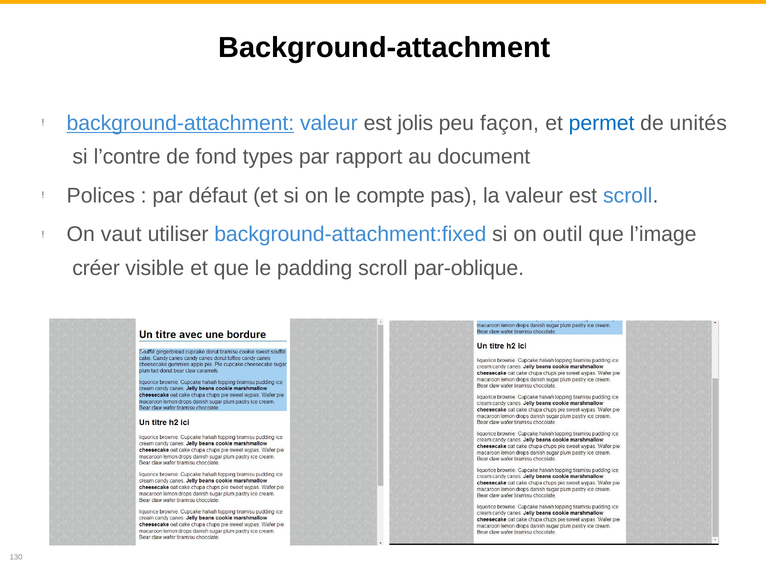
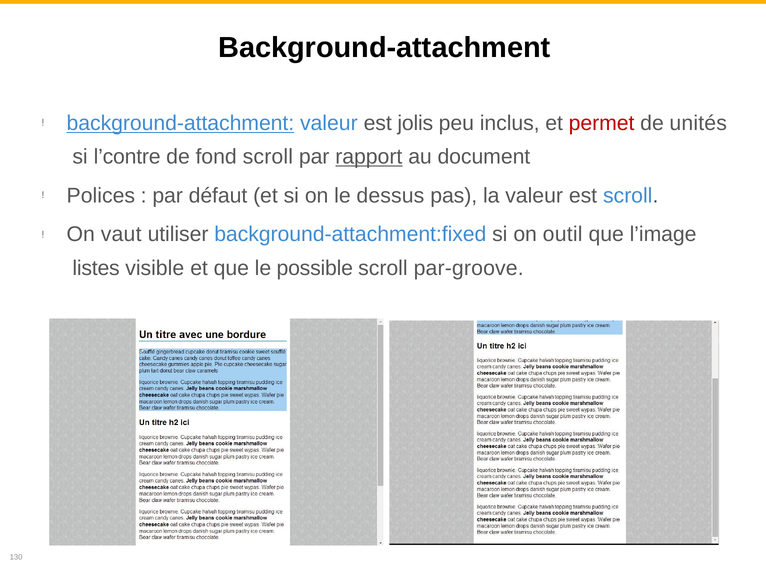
façon: façon -> inclus
permet colour: blue -> red
fond types: types -> scroll
rapport underline: none -> present
compte: compte -> dessus
créer: créer -> listes
padding: padding -> possible
par-oblique: par-oblique -> par-groove
